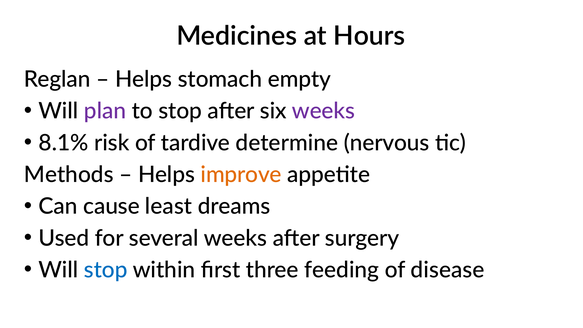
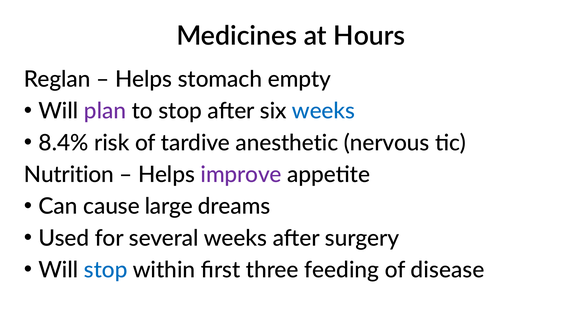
weeks at (323, 111) colour: purple -> blue
8.1%: 8.1% -> 8.4%
determine: determine -> anesthetic
Methods: Methods -> Nutrition
improve colour: orange -> purple
least: least -> large
